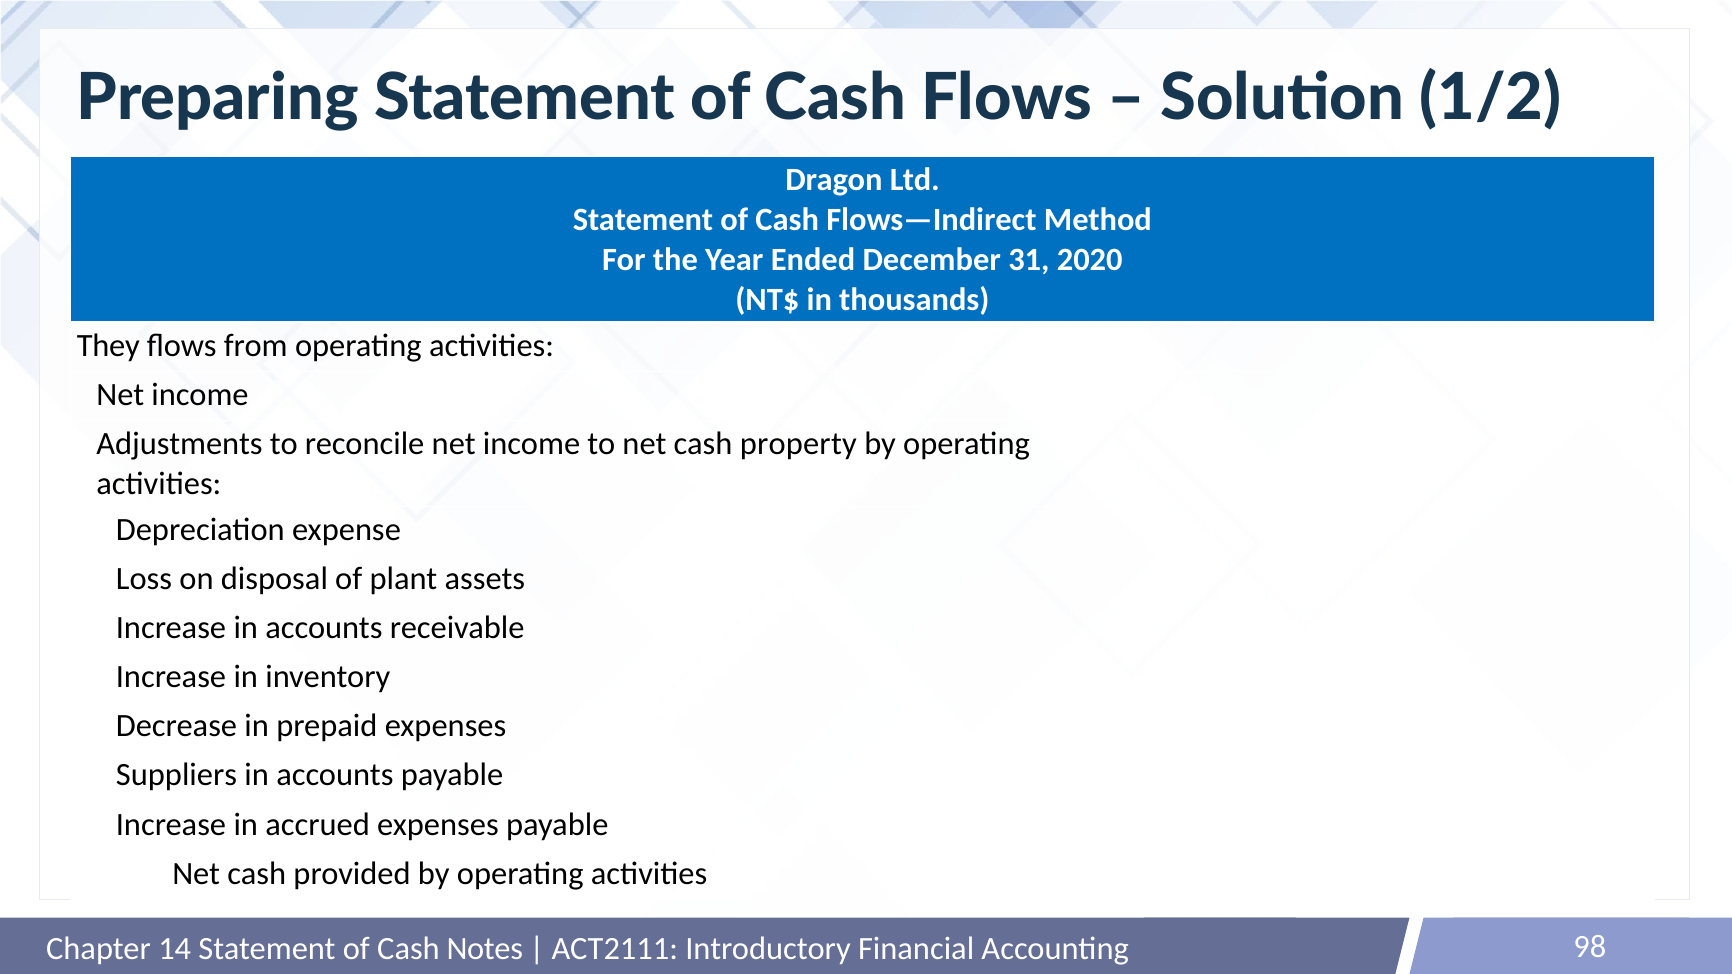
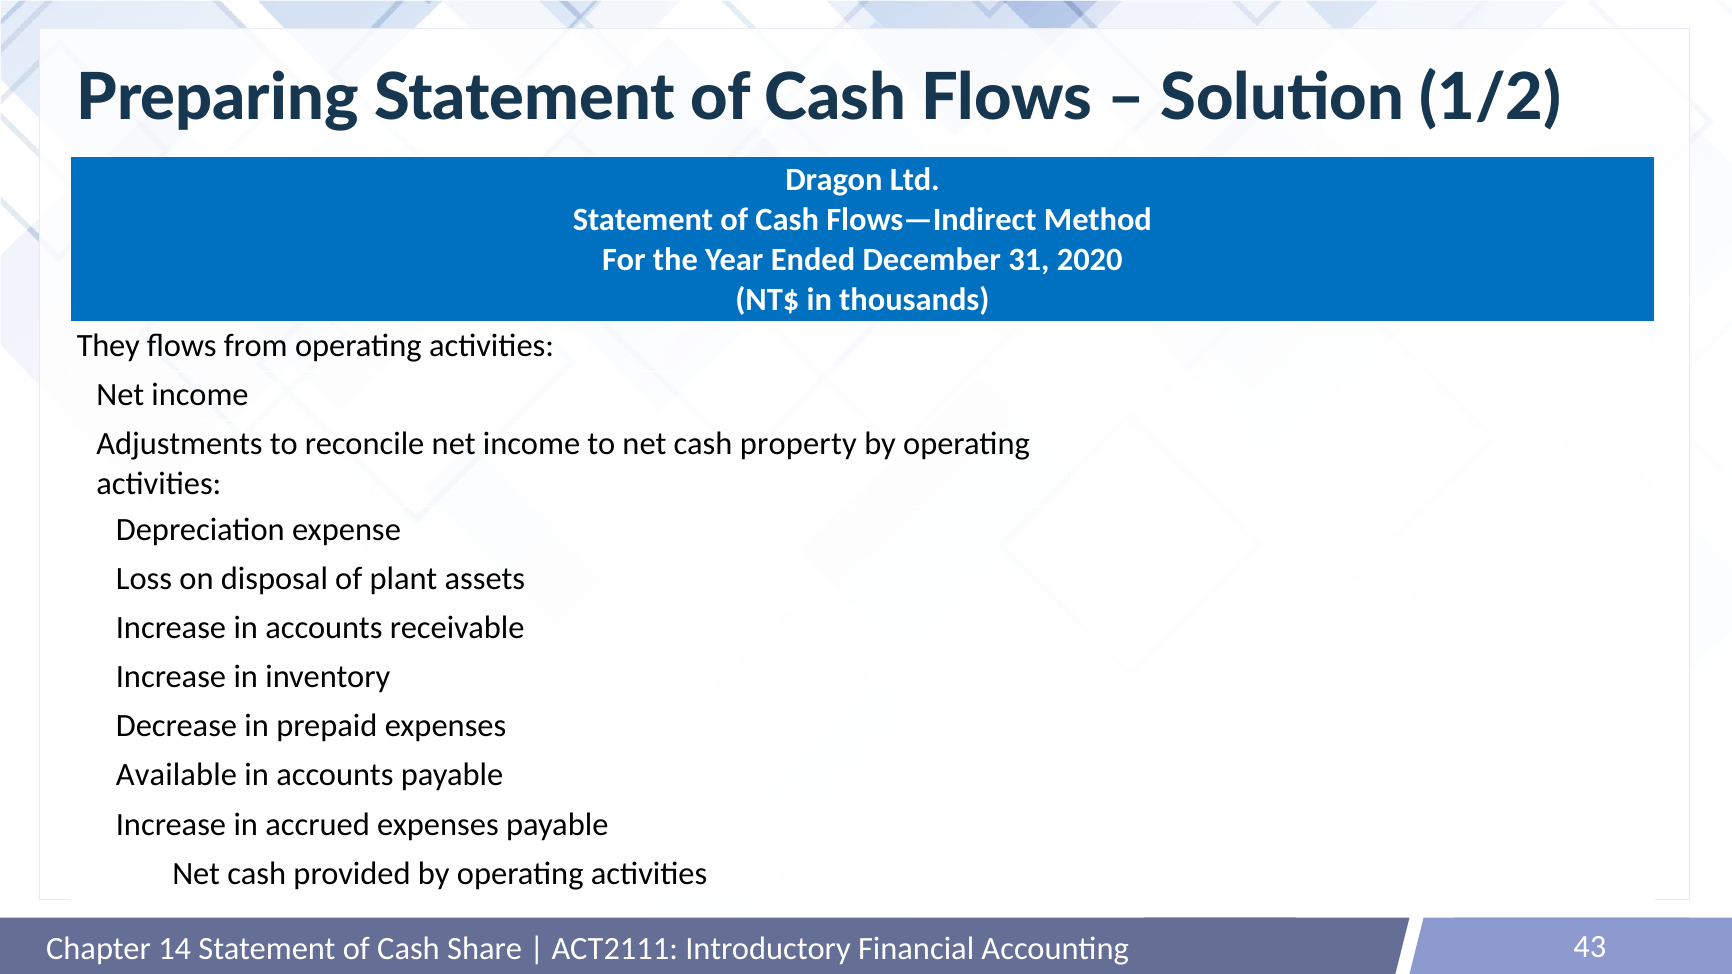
Suppliers: Suppliers -> Available
Notes: Notes -> Share
98: 98 -> 43
